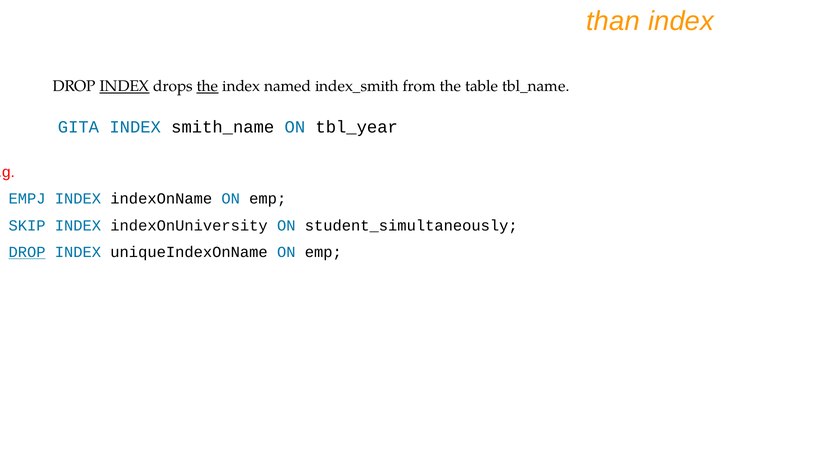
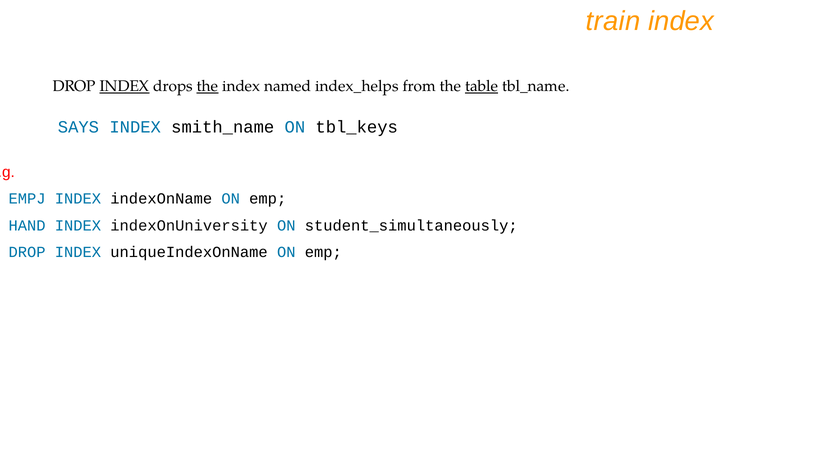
than: than -> train
index_smith: index_smith -> index_helps
table underline: none -> present
GITA: GITA -> SAYS
tbl_year: tbl_year -> tbl_keys
SKIP: SKIP -> HAND
DROP at (27, 252) underline: present -> none
